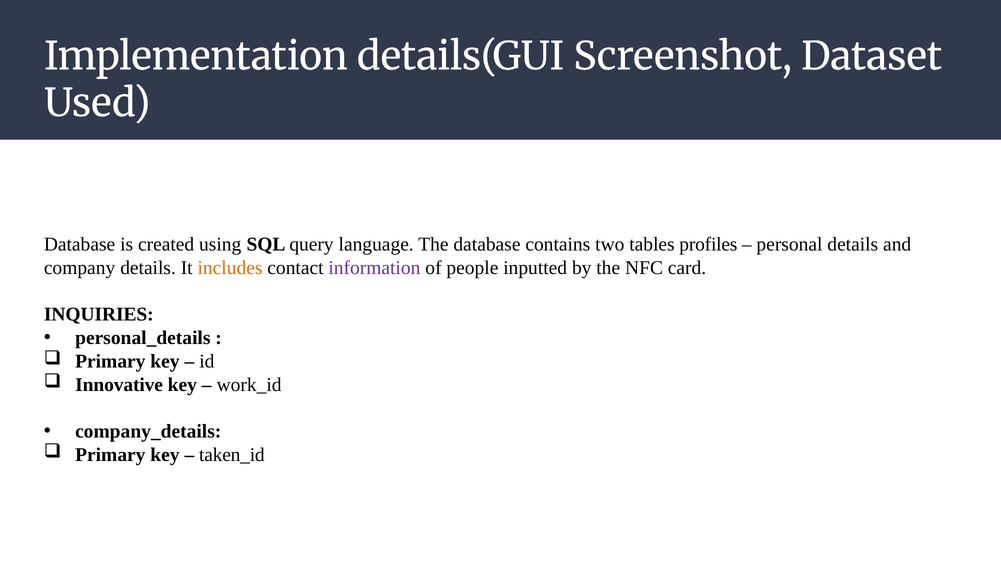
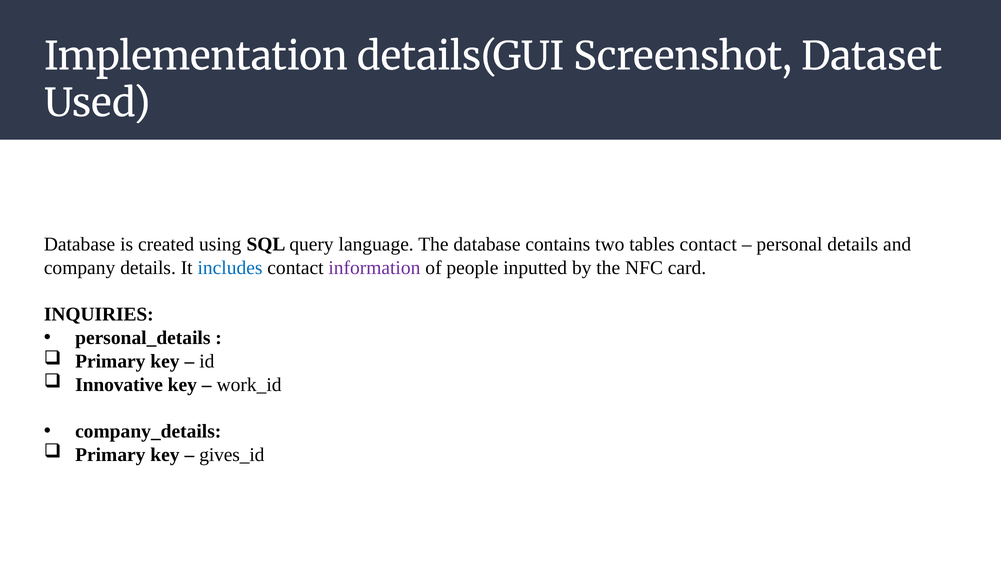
tables profiles: profiles -> contact
includes colour: orange -> blue
taken_id: taken_id -> gives_id
